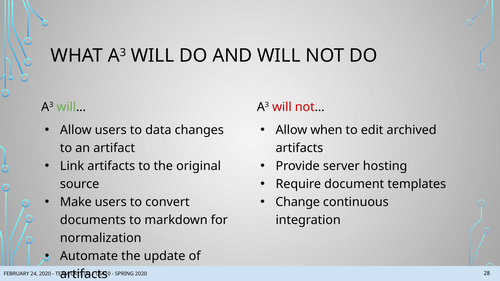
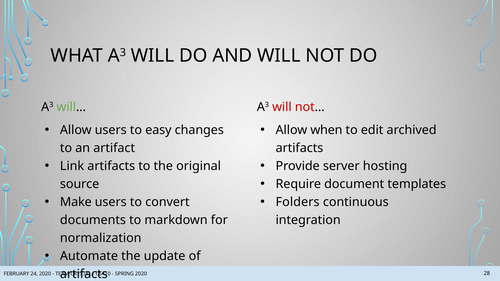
data: data -> easy
Change: Change -> Folders
